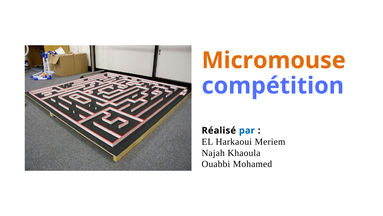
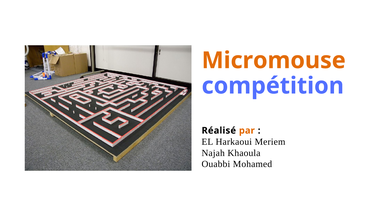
par colour: blue -> orange
